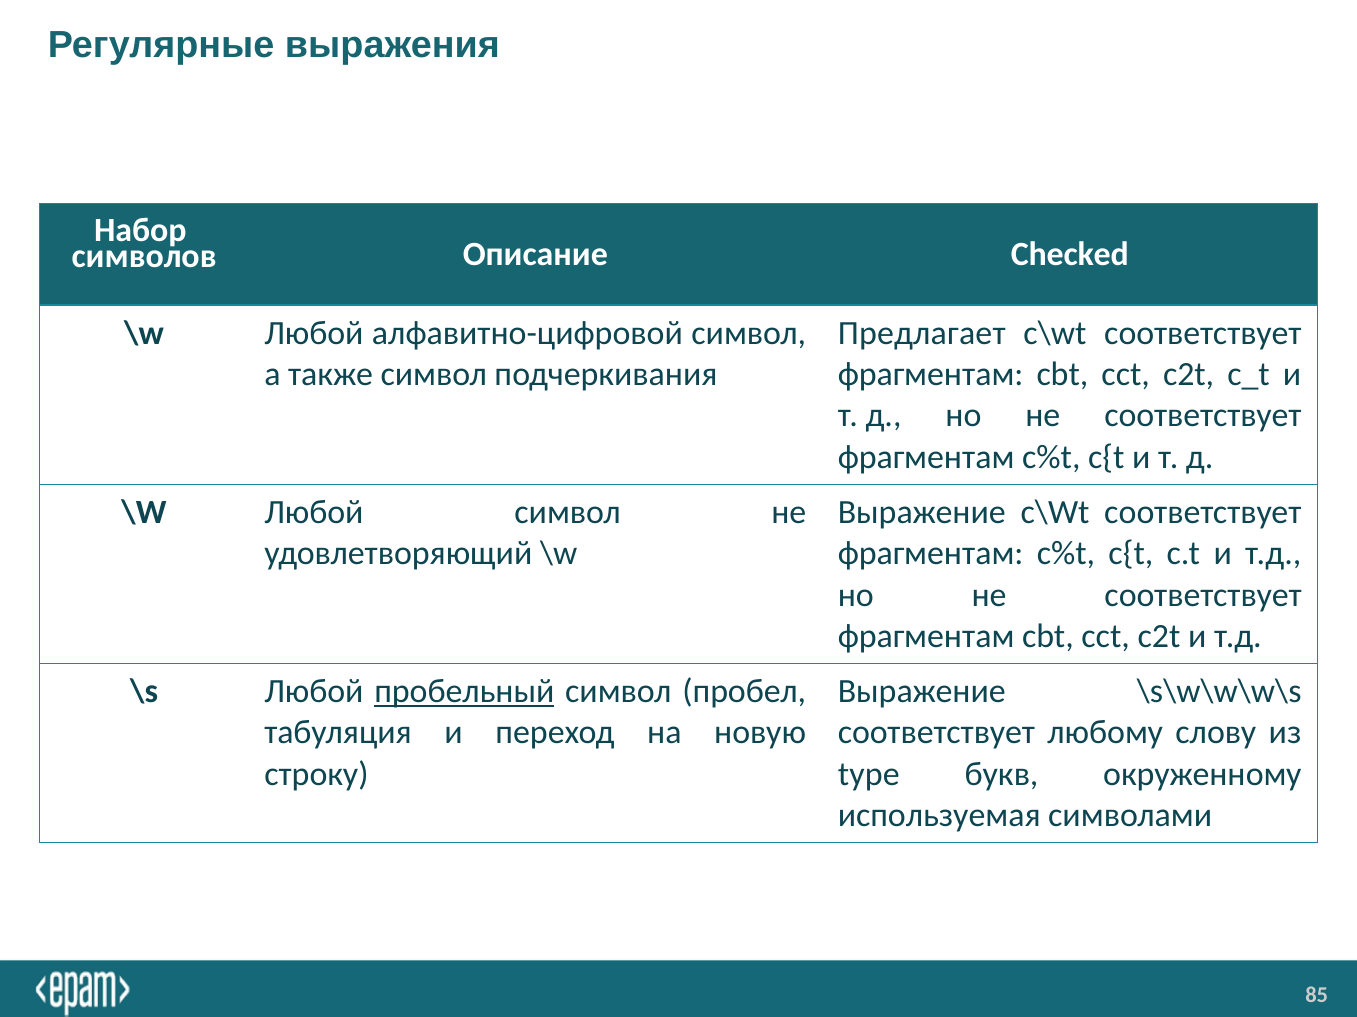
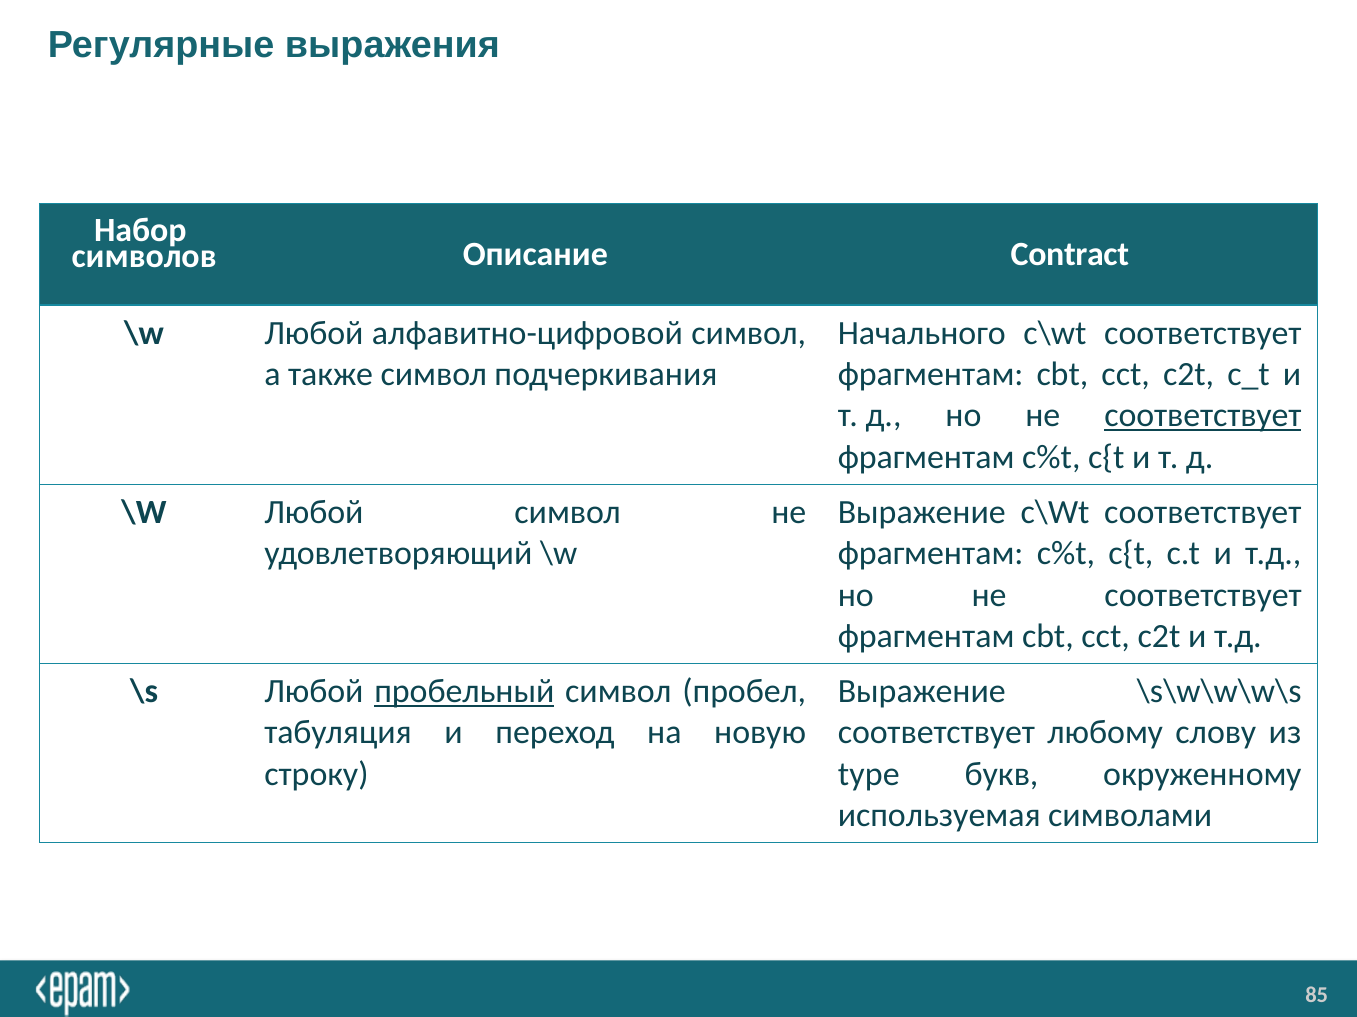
Checked: Checked -> Contract
Предлагает: Предлагает -> Начального
соответствует at (1203, 416) underline: none -> present
